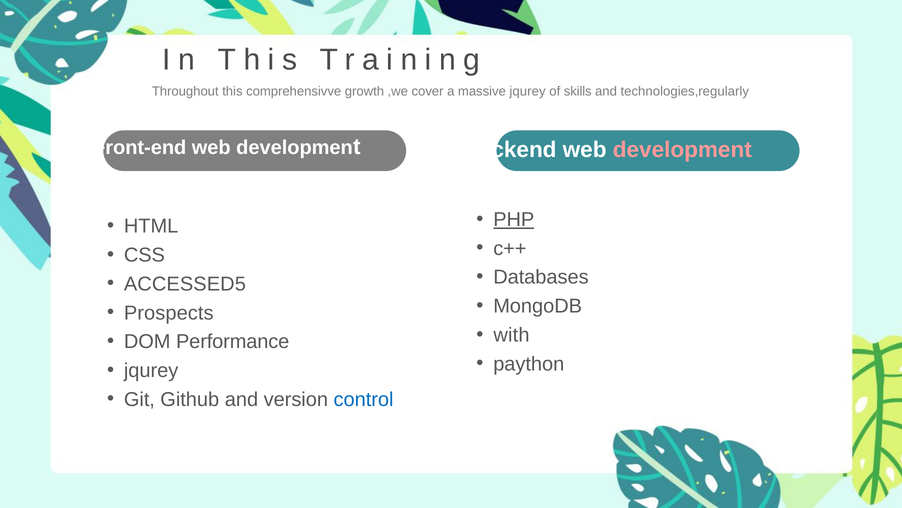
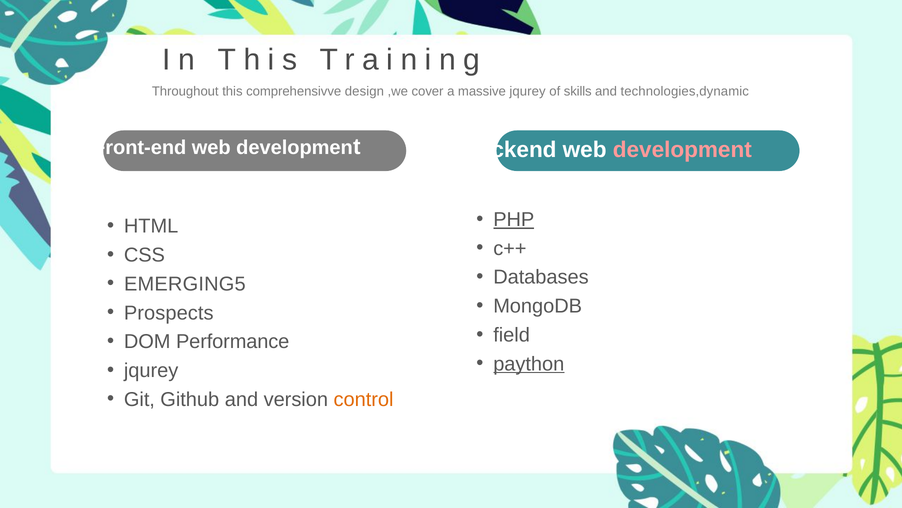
growth: growth -> design
technologies,regularly: technologies,regularly -> technologies,dynamic
ACCESSED5: ACCESSED5 -> EMERGING5
with: with -> field
paython underline: none -> present
control colour: blue -> orange
